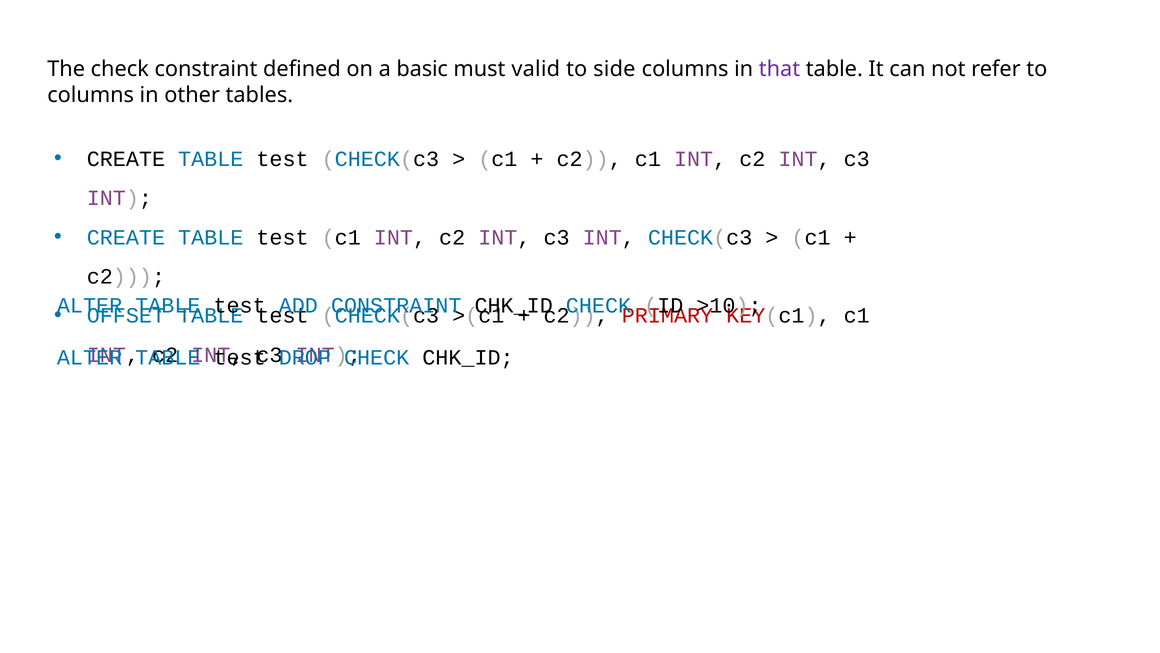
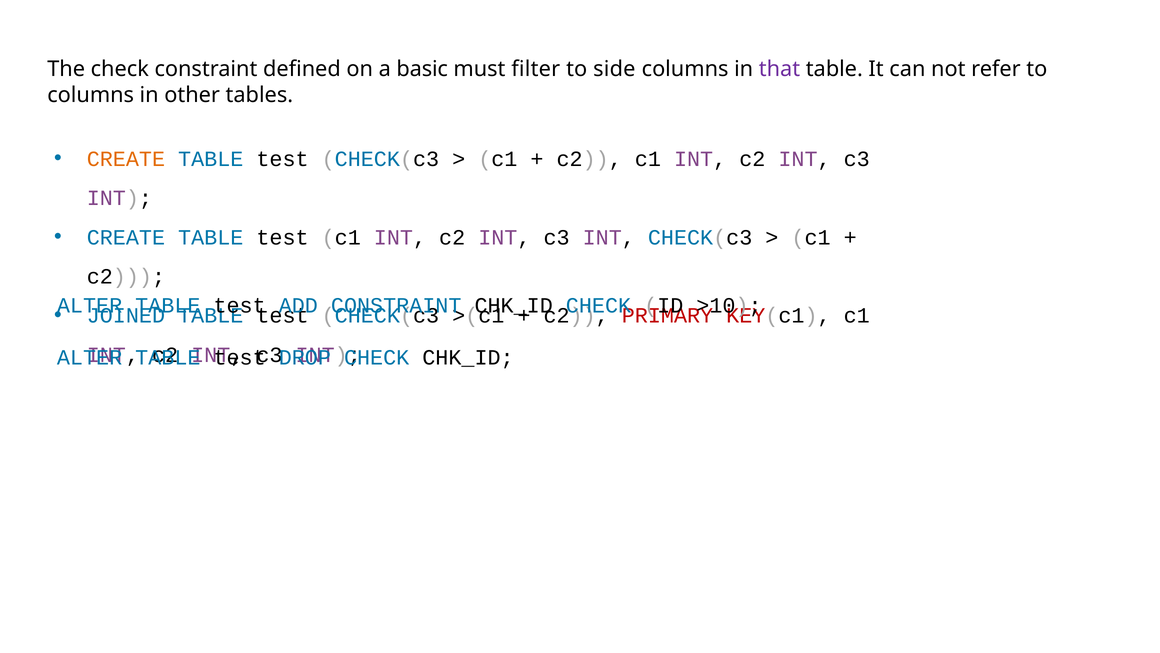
valid: valid -> filter
CREATE at (126, 159) colour: black -> orange
OFFSET: OFFSET -> JOINED
